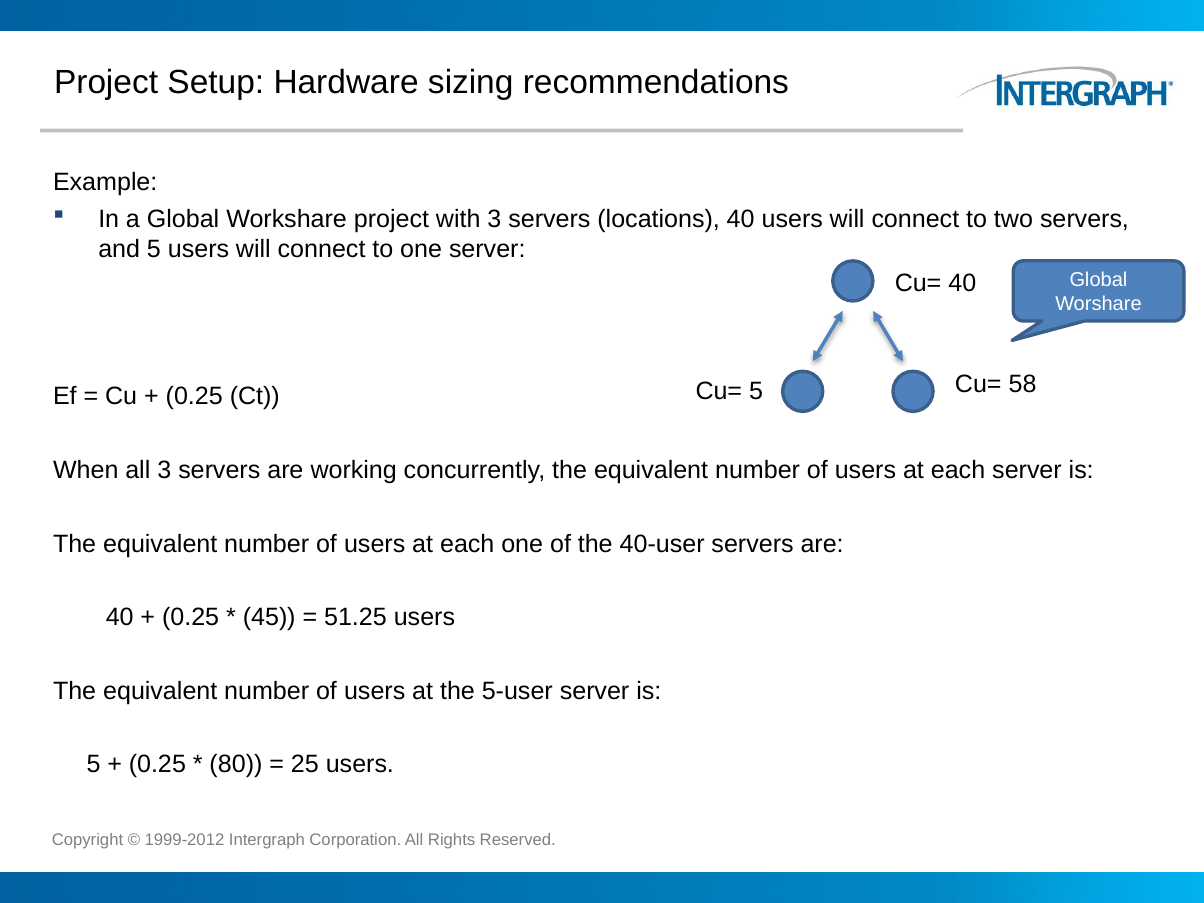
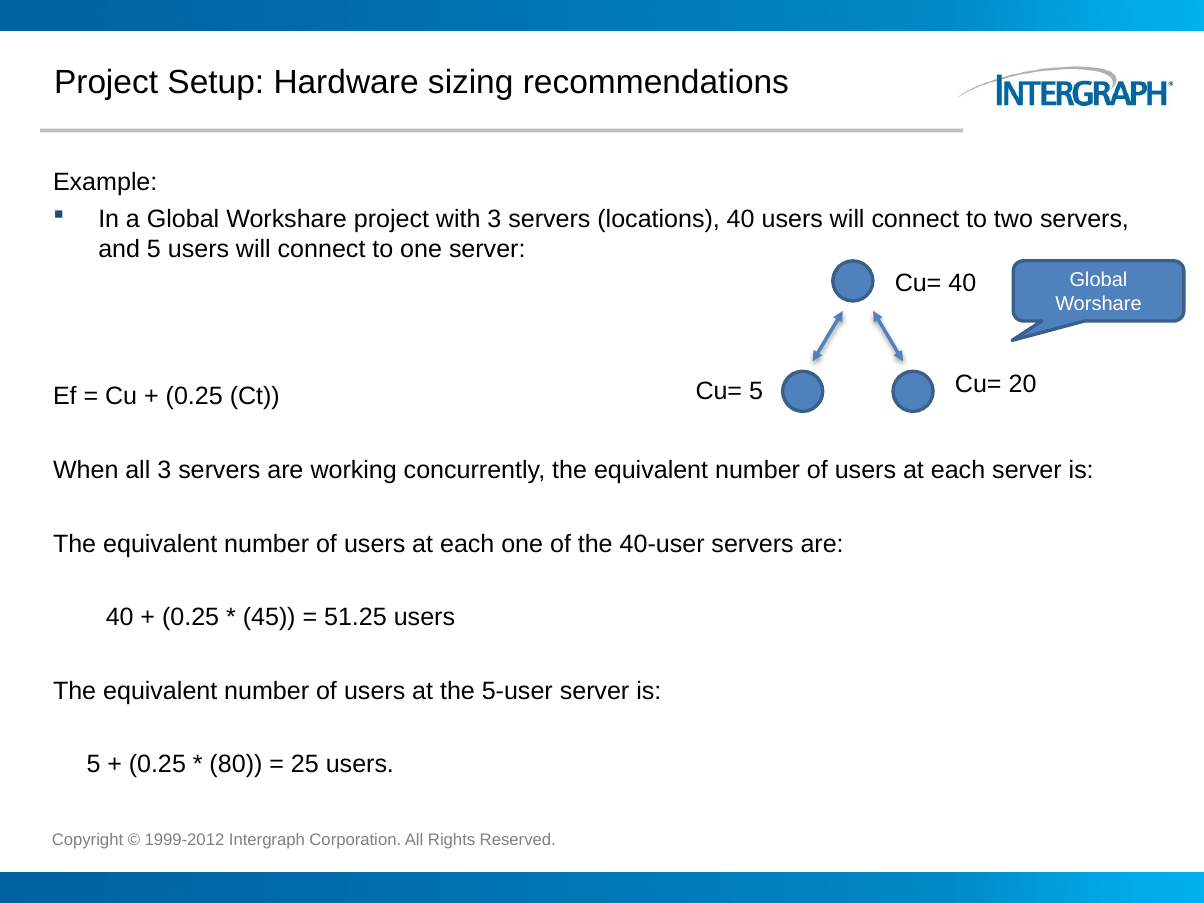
58: 58 -> 20
